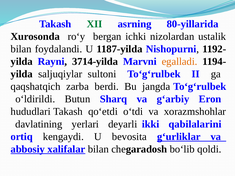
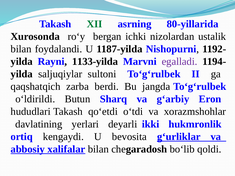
3714-yilda: 3714-yilda -> 1133-yilda
egalladi colour: orange -> purple
qabilalarini: qabilalarini -> hukmronlik
